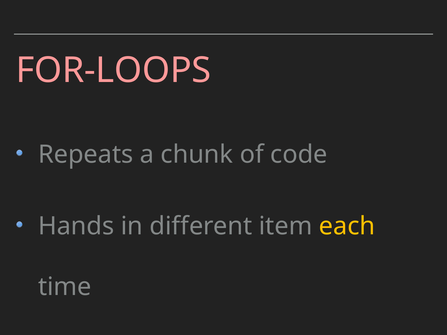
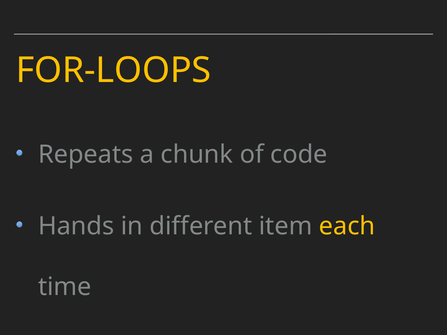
FOR-LOOPS colour: pink -> yellow
